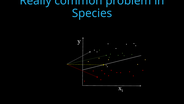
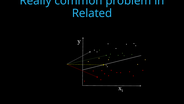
Species: Species -> Related
